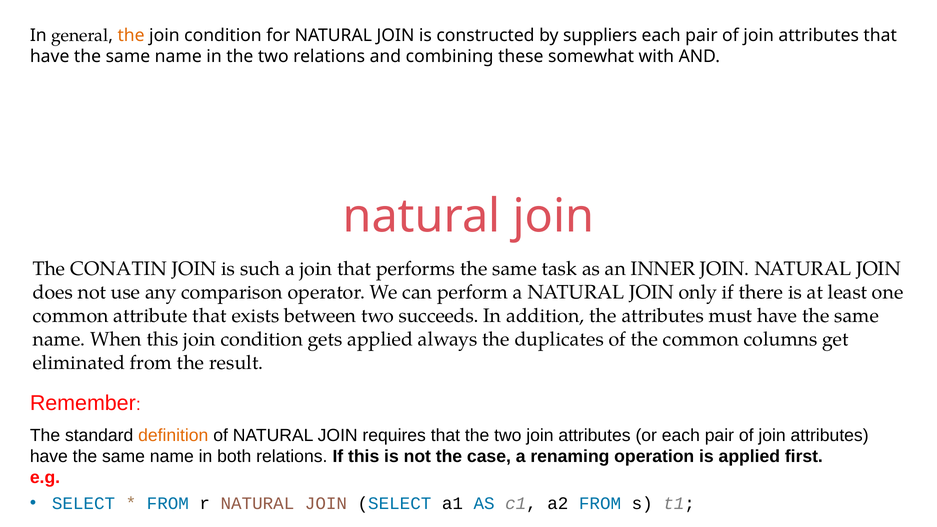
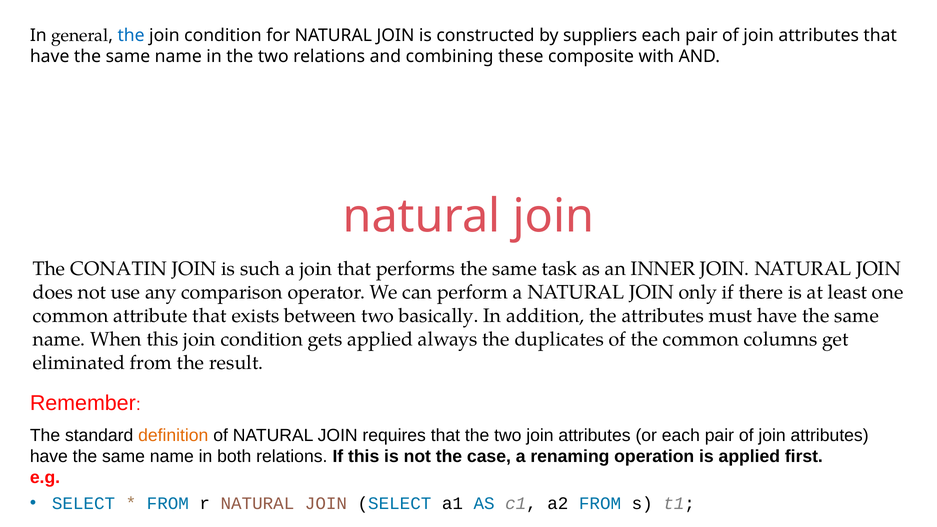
the at (131, 35) colour: orange -> blue
somewhat: somewhat -> composite
succeeds: succeeds -> basically
